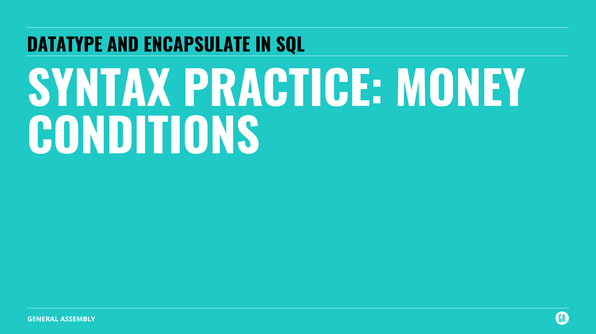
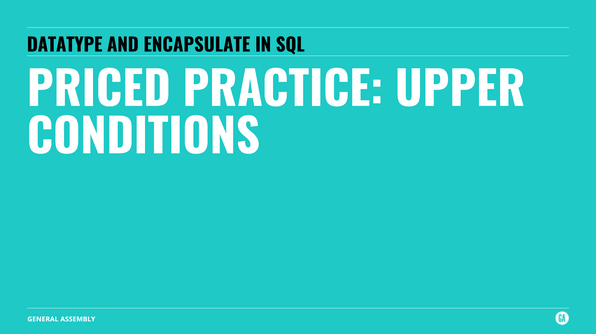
SYNTAX: SYNTAX -> PRICED
MONEY: MONEY -> UPPER
